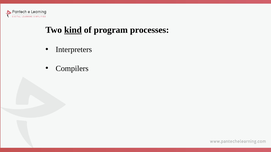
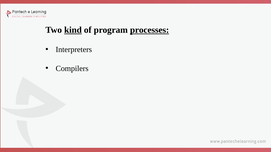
processes underline: none -> present
